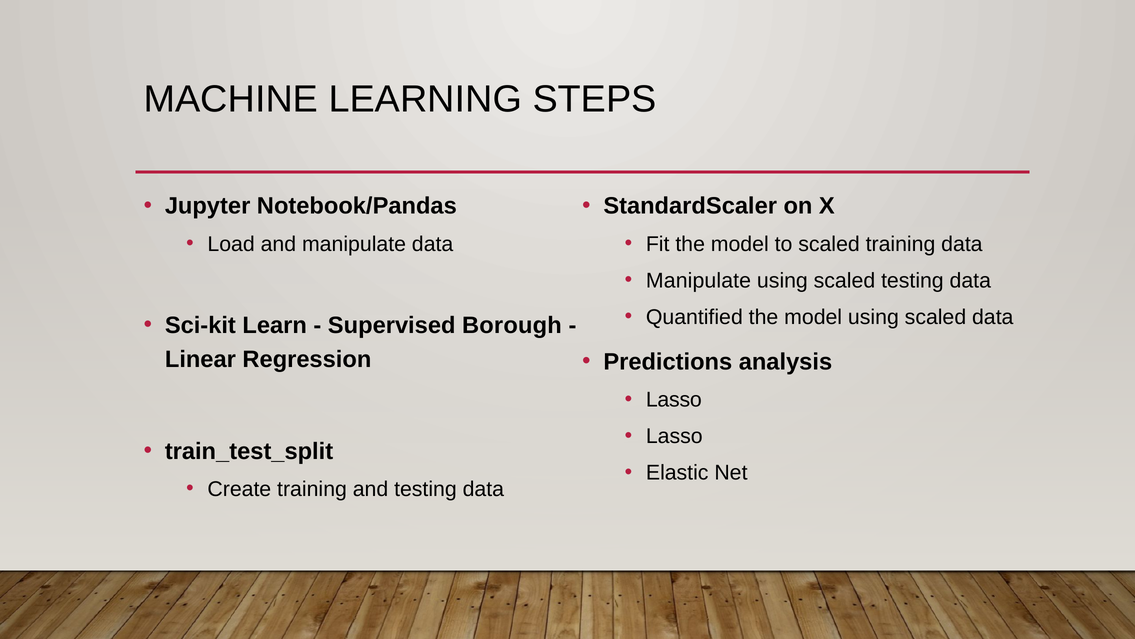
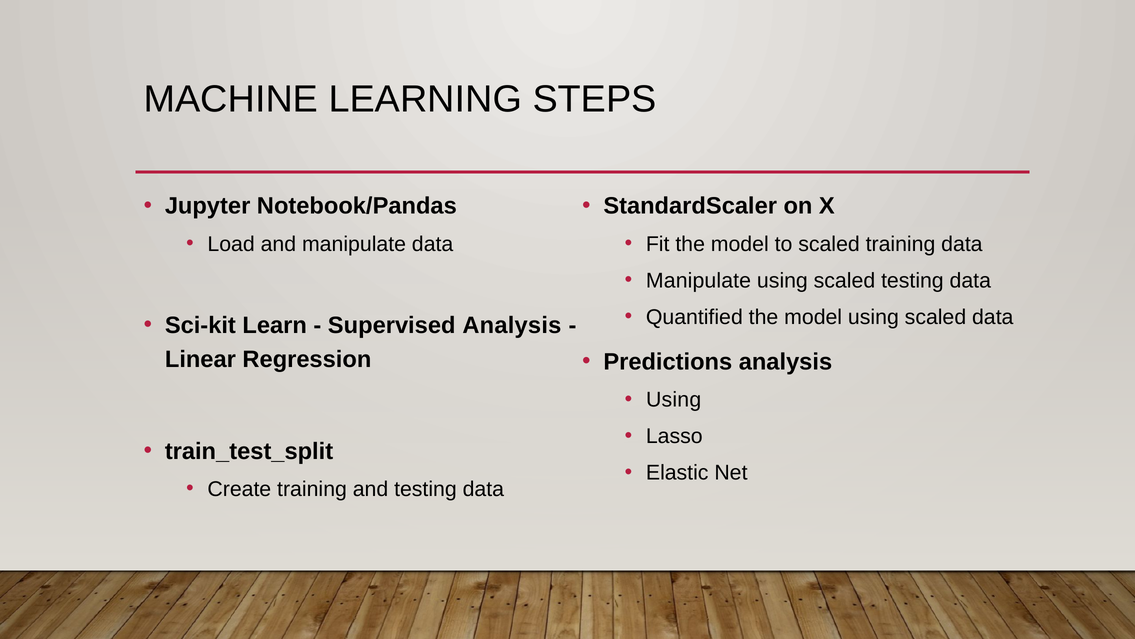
Supervised Borough: Borough -> Analysis
Lasso at (674, 399): Lasso -> Using
